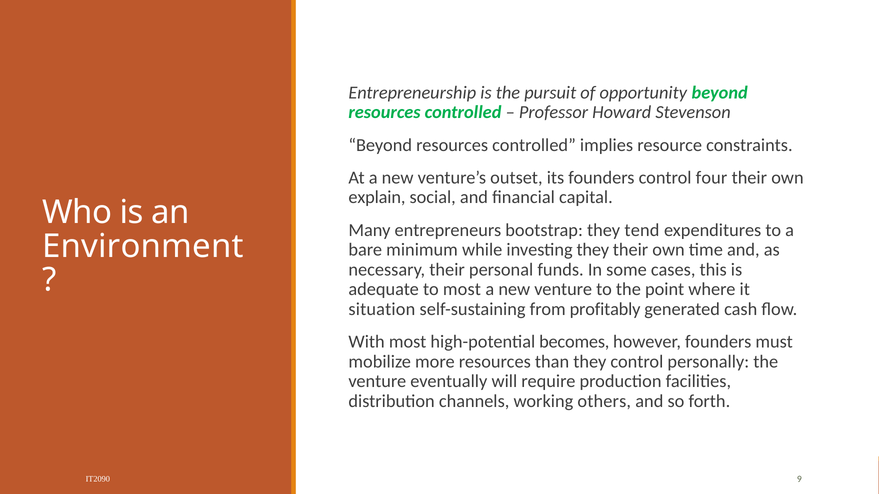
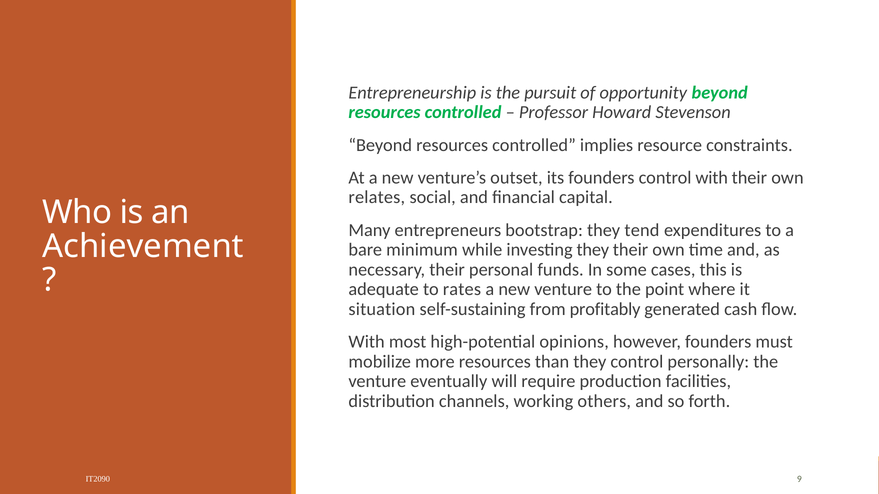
control four: four -> with
explain: explain -> relates
Environment: Environment -> Achievement
to most: most -> rates
becomes: becomes -> opinions
